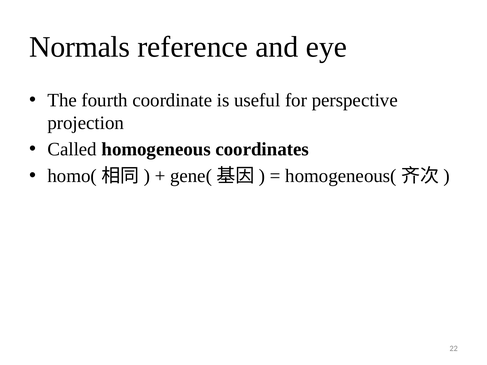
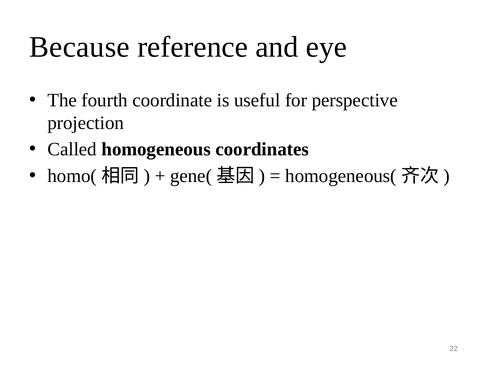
Normals: Normals -> Because
